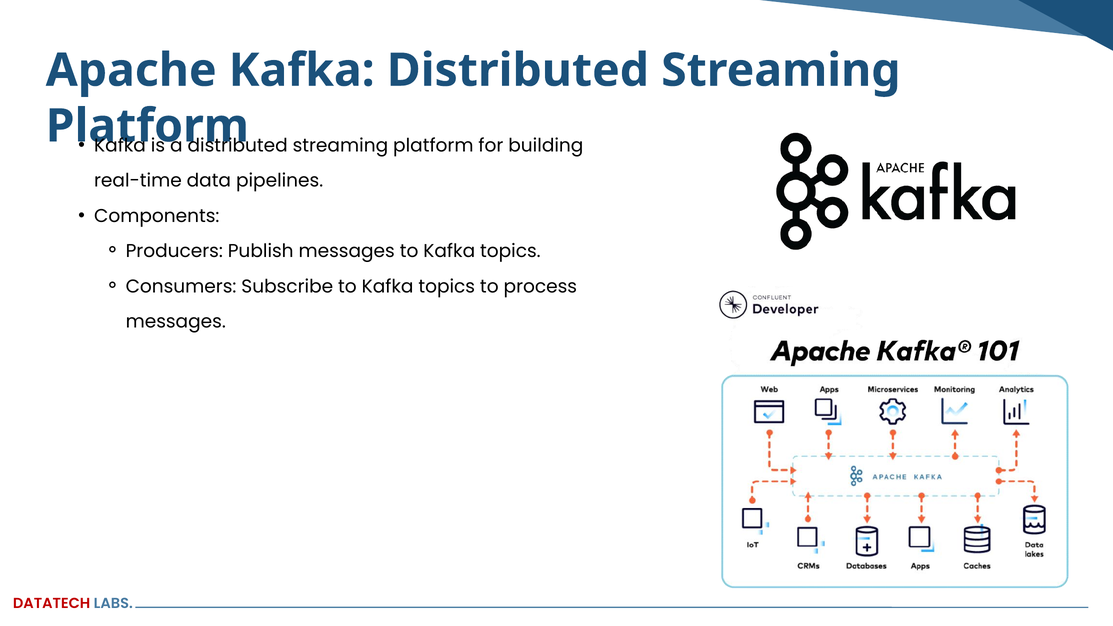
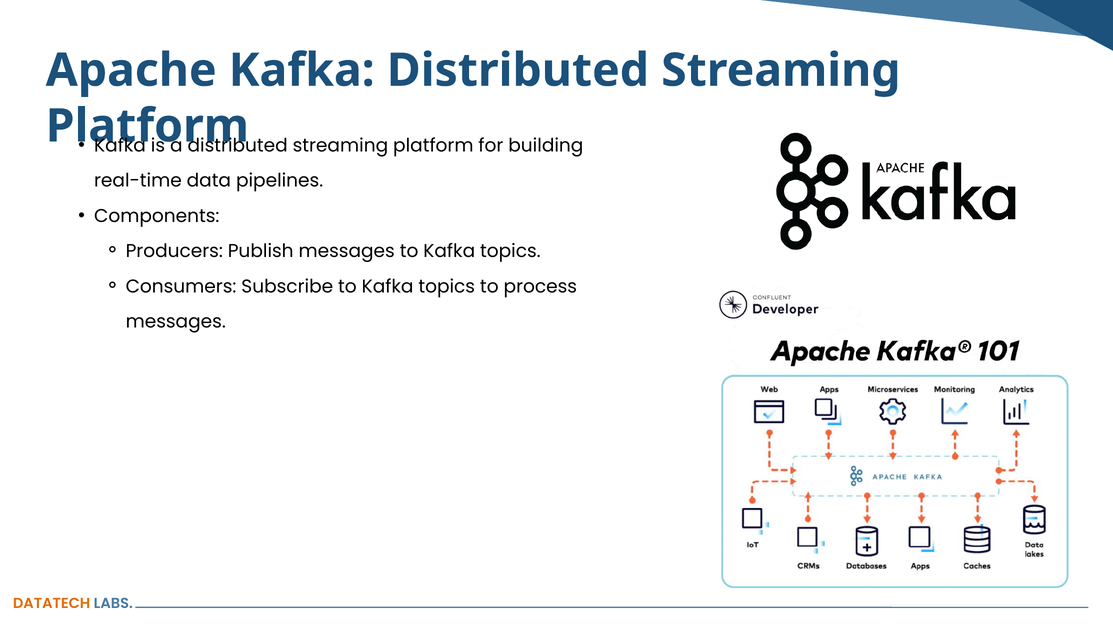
DATATECH colour: red -> orange
